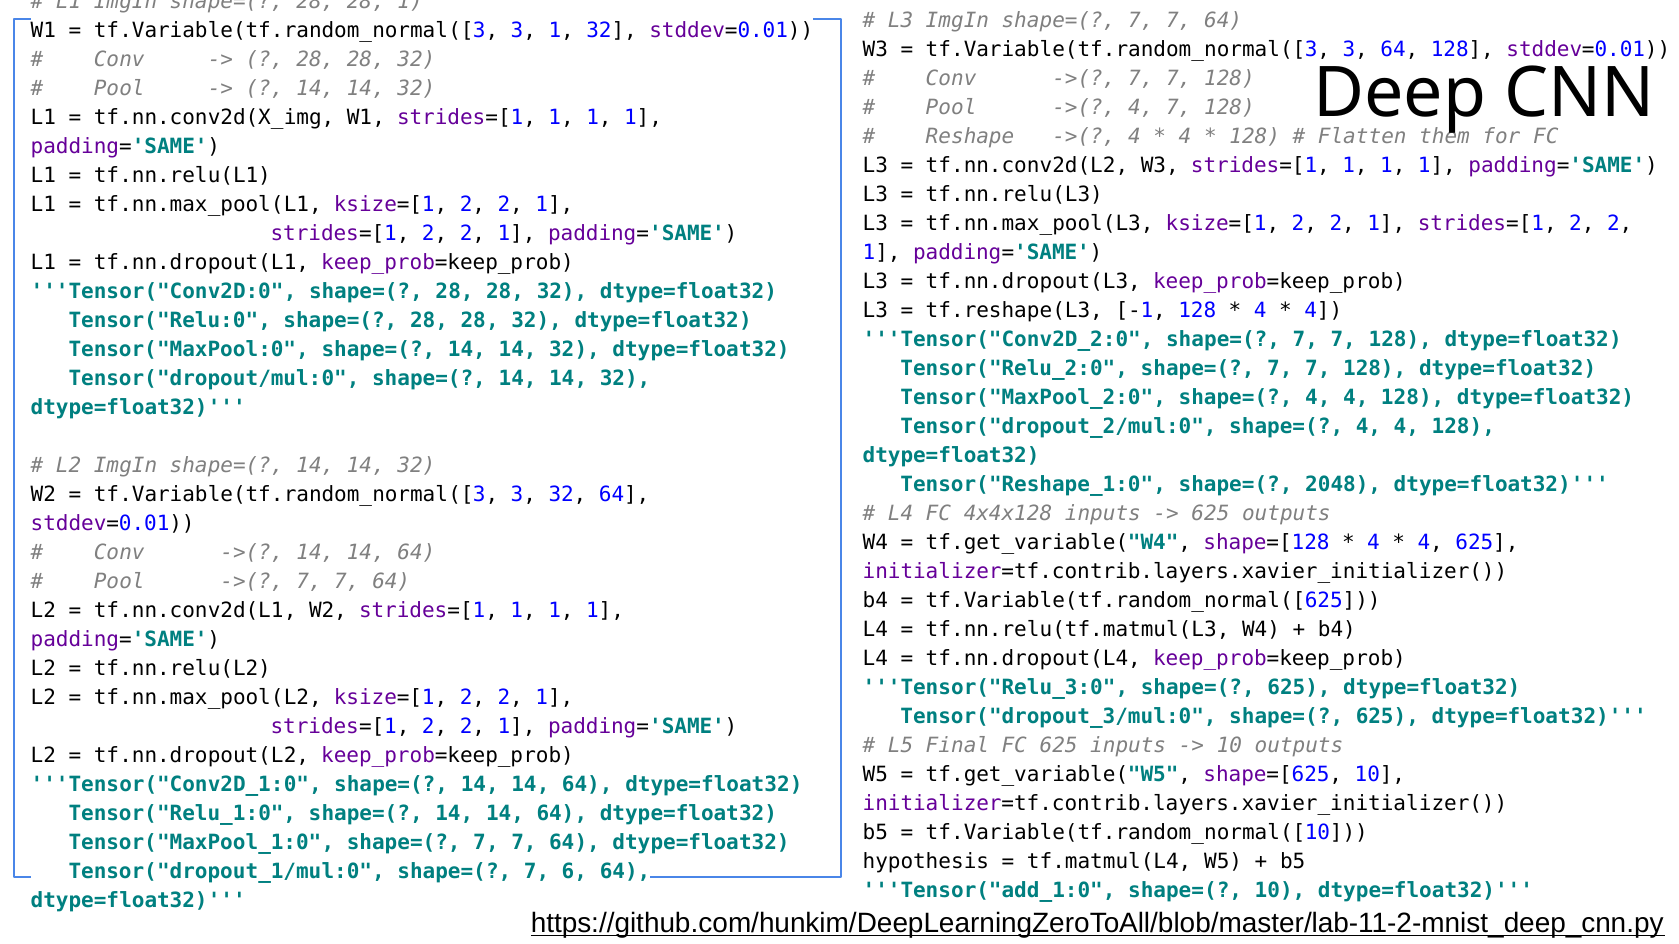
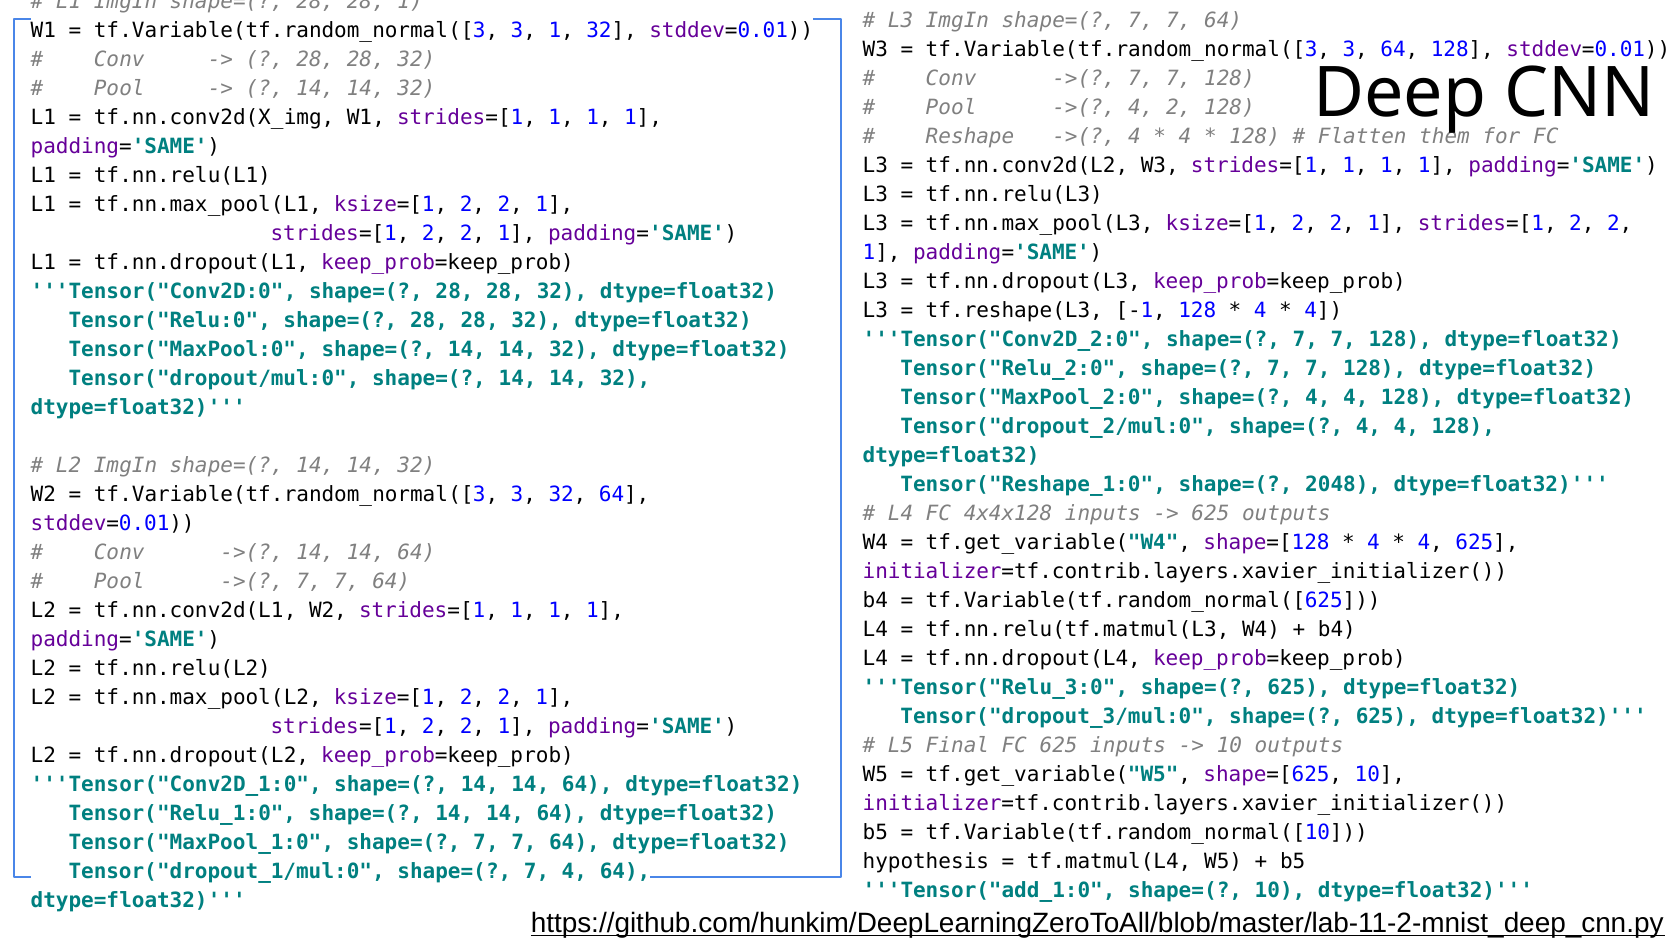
4 7: 7 -> 2
7 6: 6 -> 4
